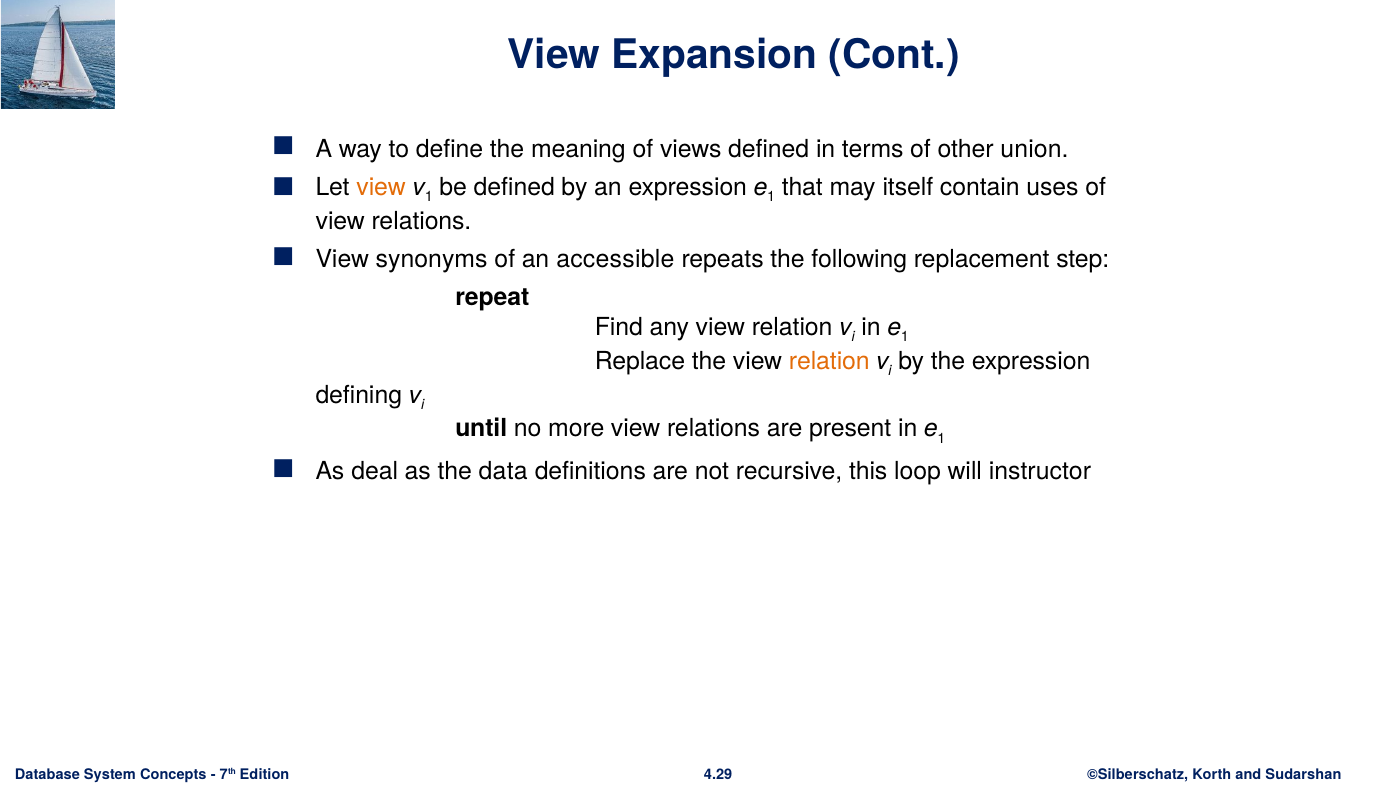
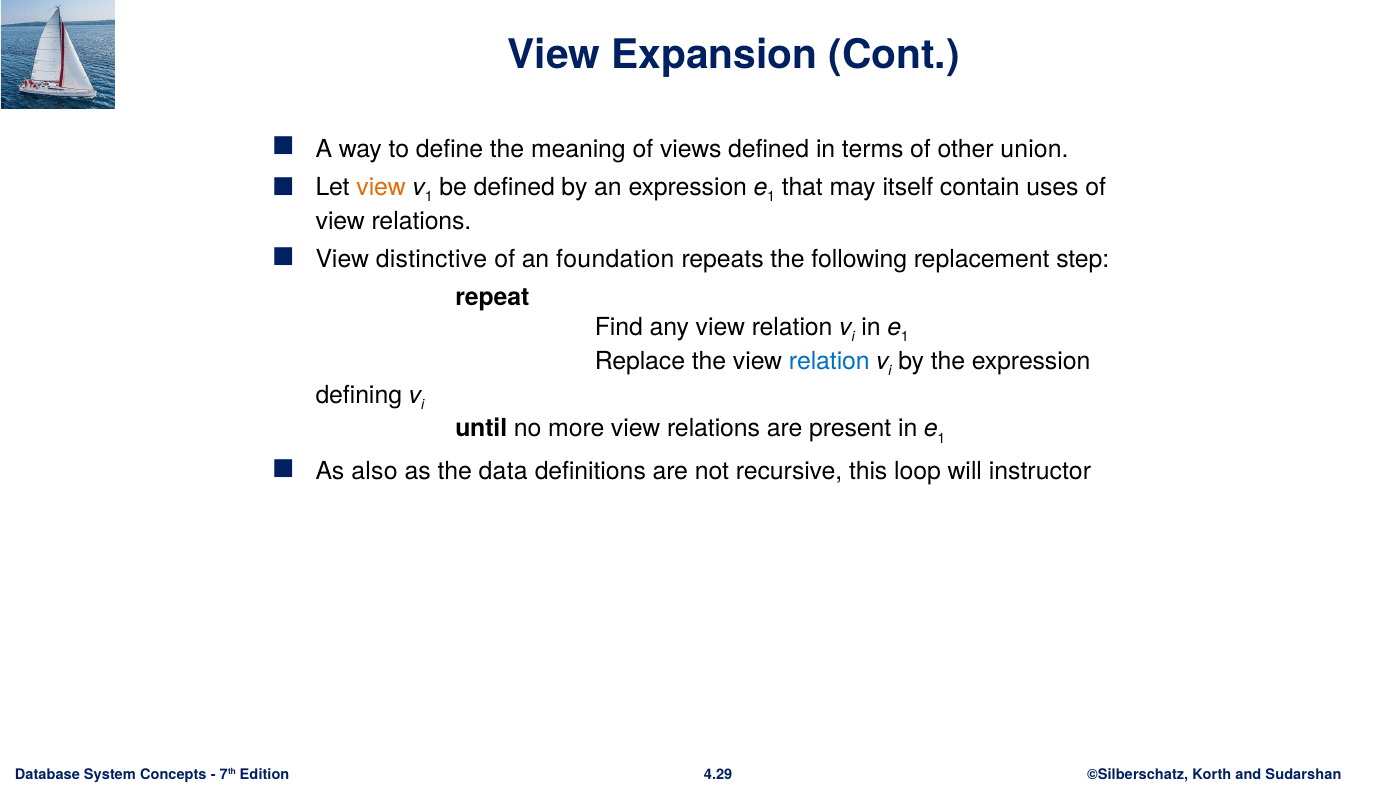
synonyms: synonyms -> distinctive
accessible: accessible -> foundation
relation at (829, 361) colour: orange -> blue
deal: deal -> also
